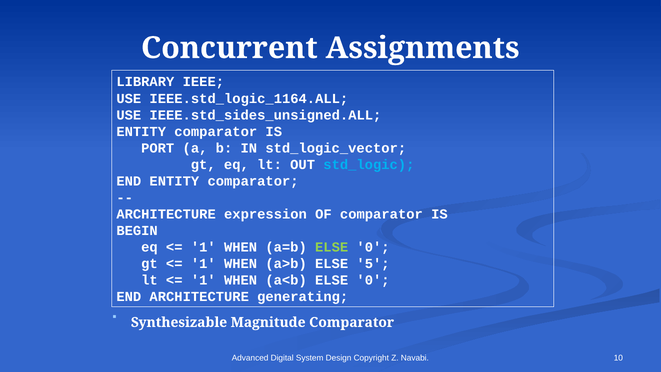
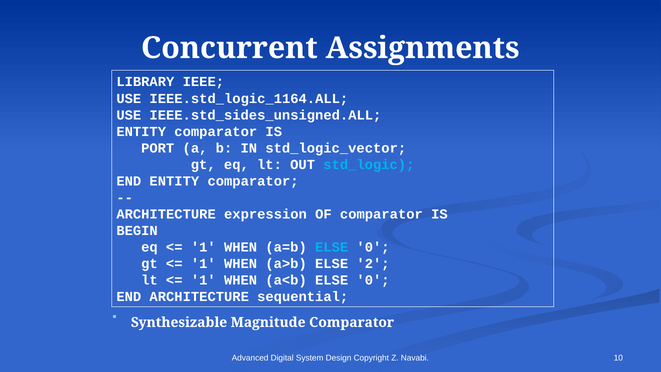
ELSE at (332, 247) colour: light green -> light blue
5: 5 -> 2
generating: generating -> sequential
